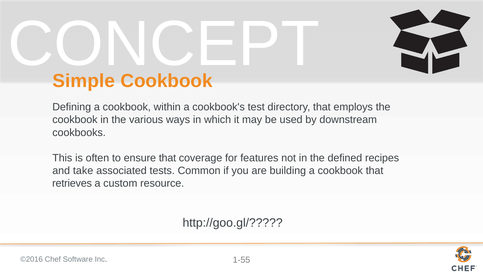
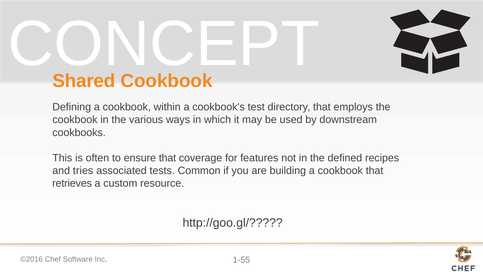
Simple: Simple -> Shared
take: take -> tries
